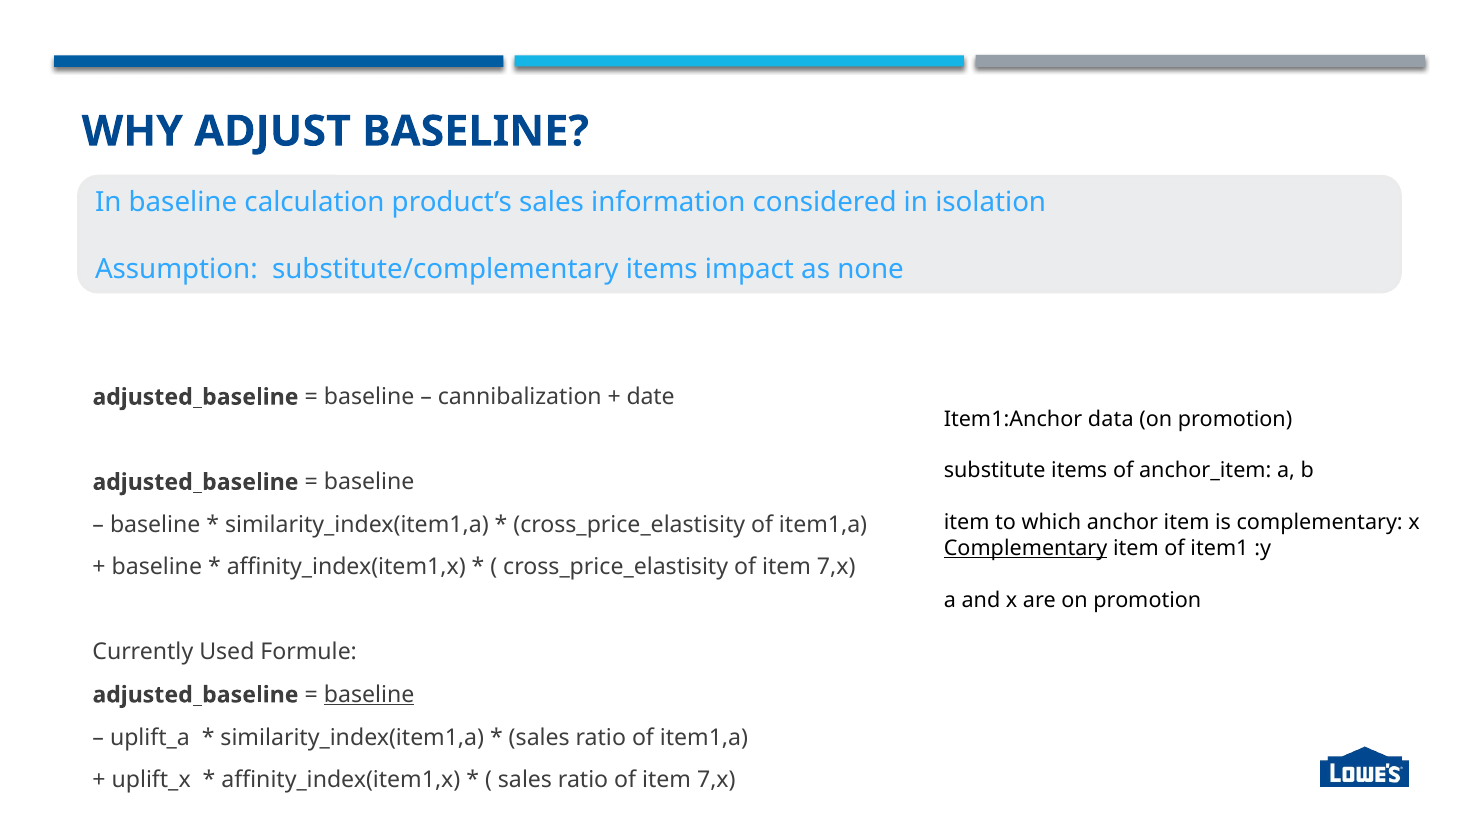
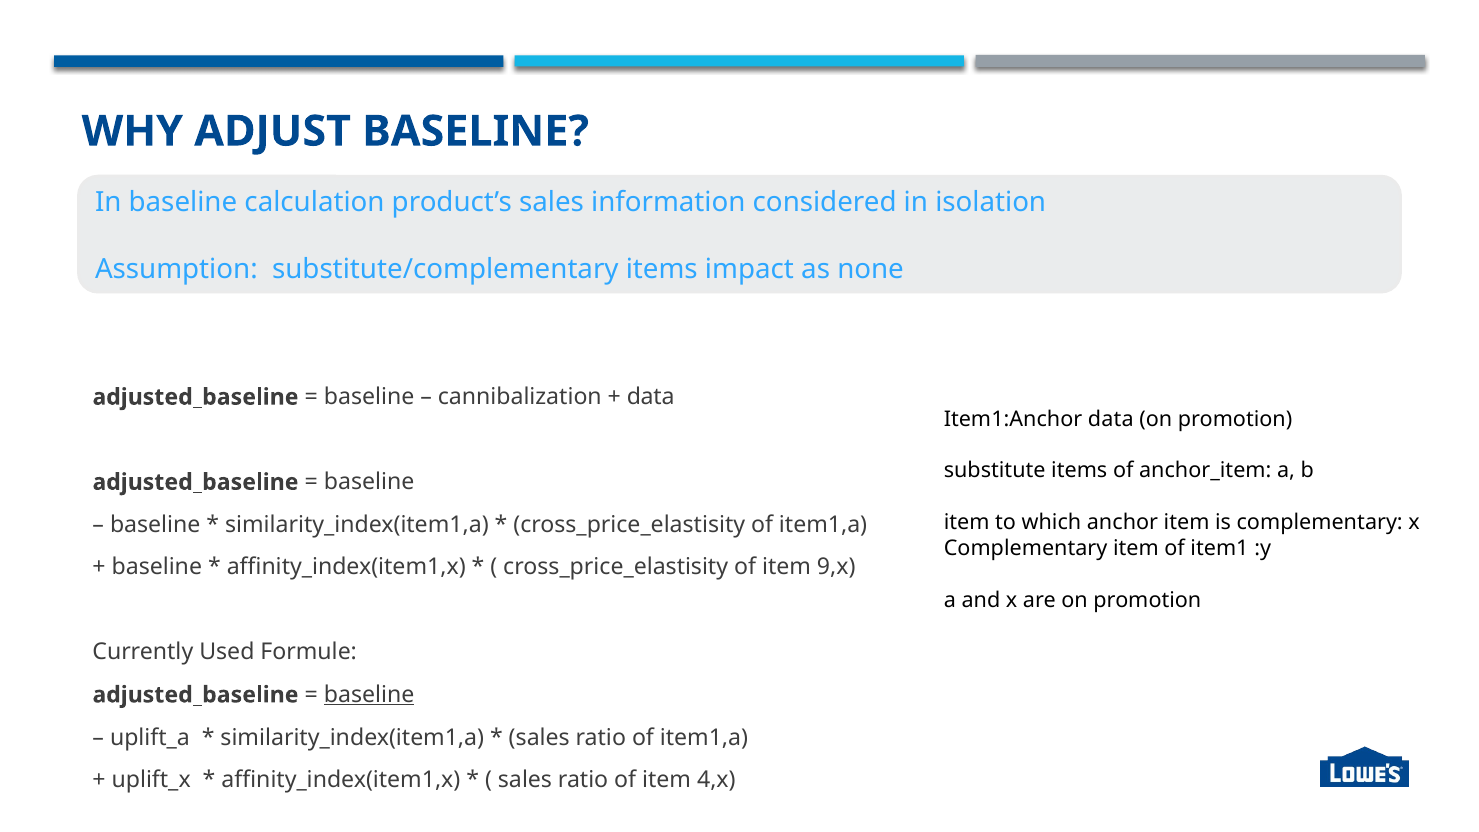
date at (651, 397): date -> data
Complementary at (1026, 549) underline: present -> none
cross_price_elastisity of item 7,x: 7,x -> 9,x
ratio of item 7,x: 7,x -> 4,x
